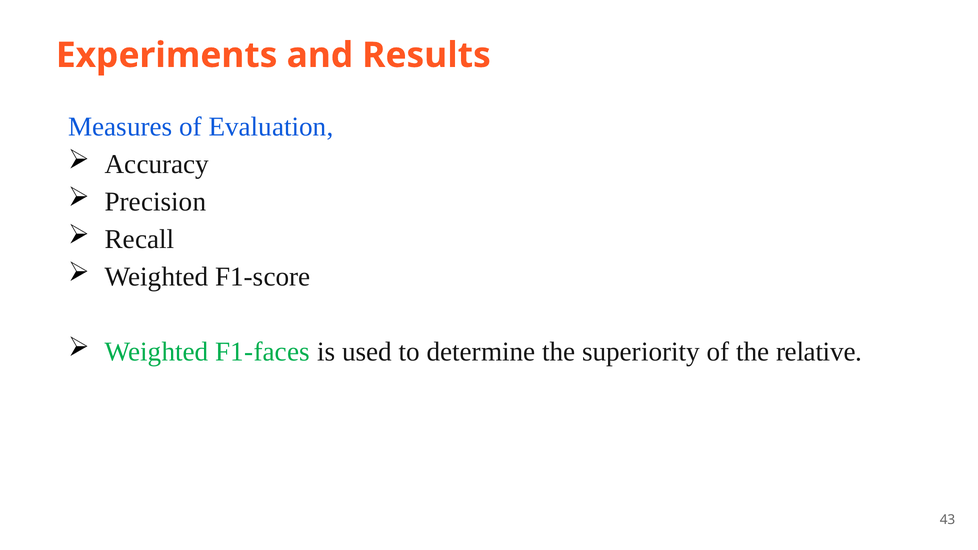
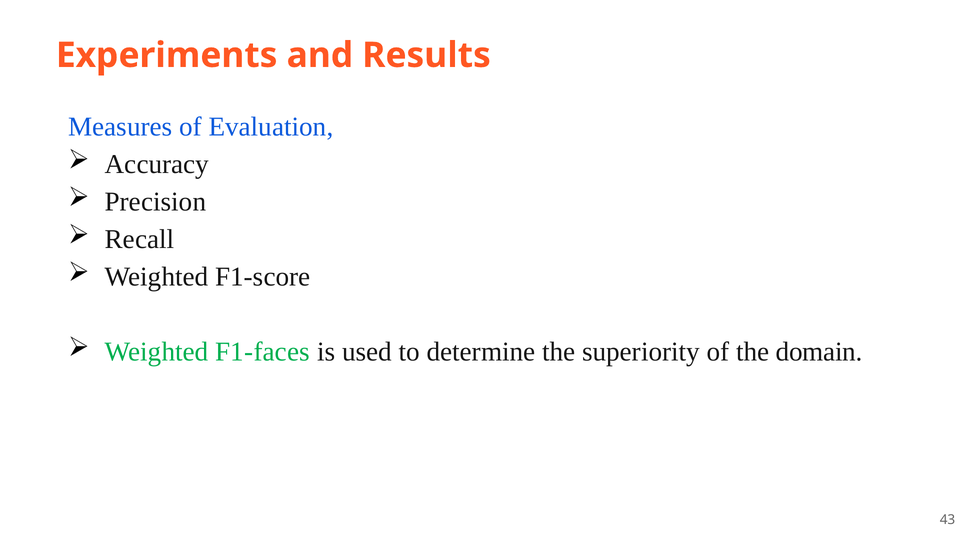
relative: relative -> domain
